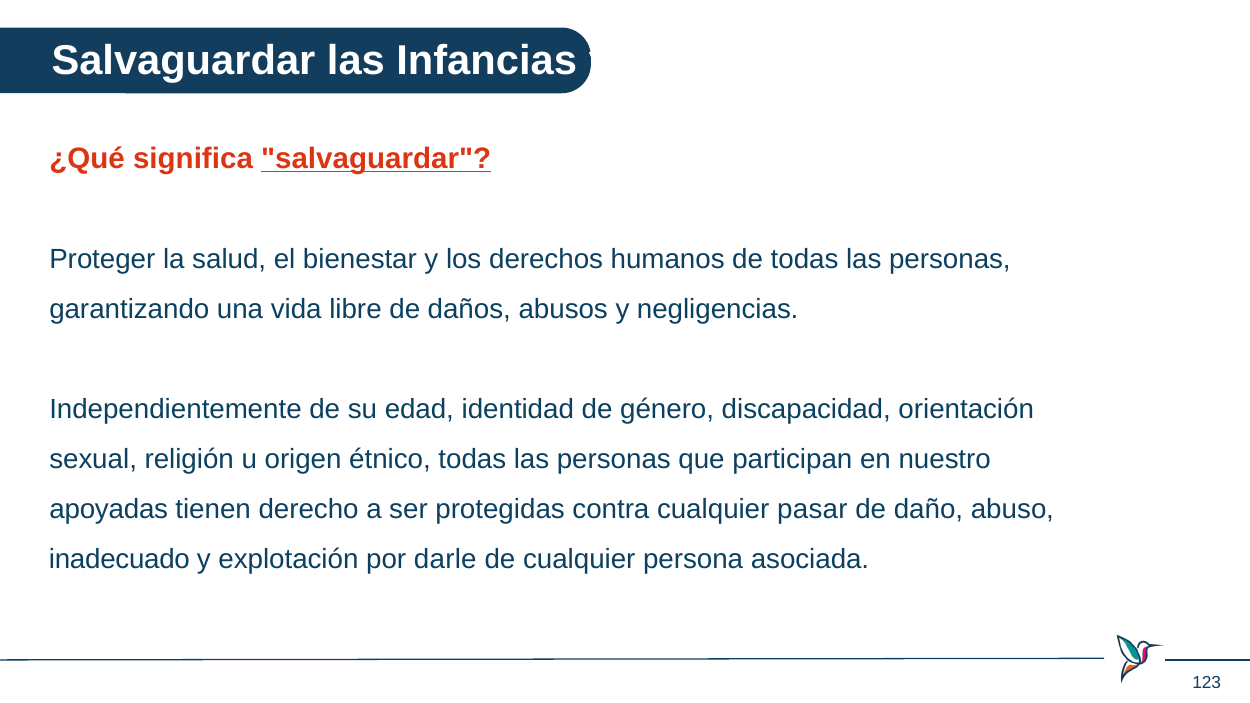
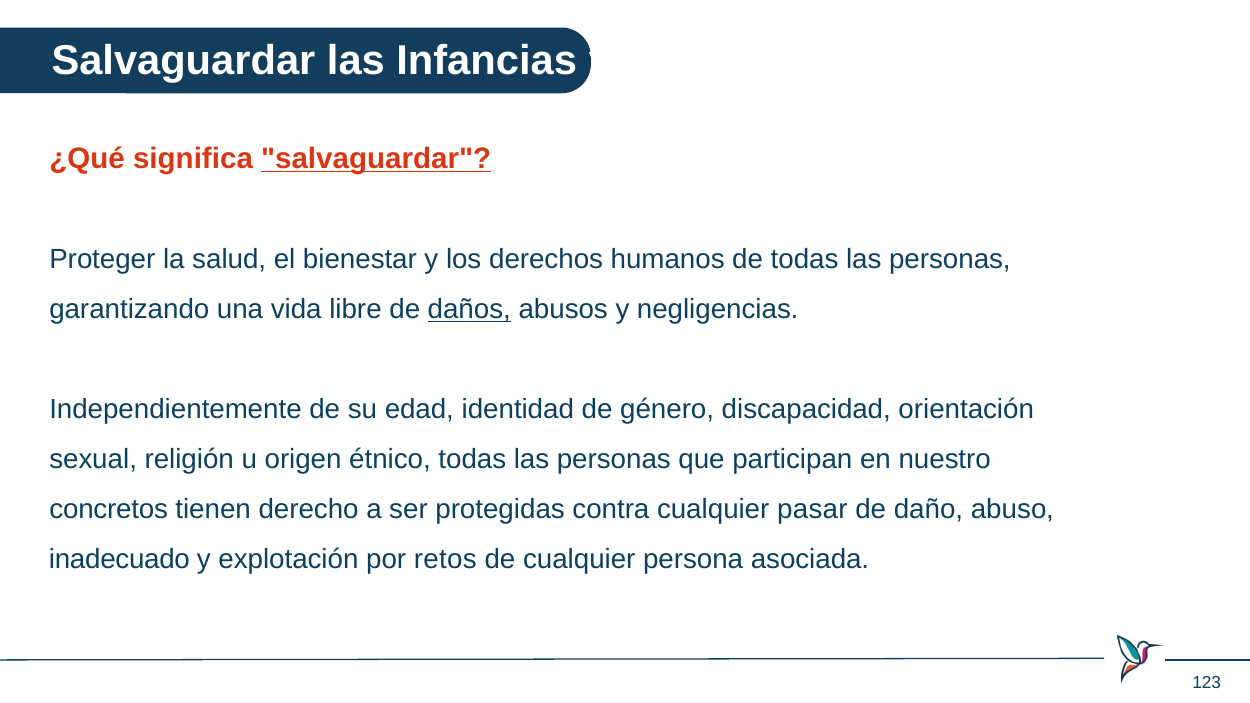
daños underline: none -> present
apoyadas: apoyadas -> concretos
darle: darle -> retos
